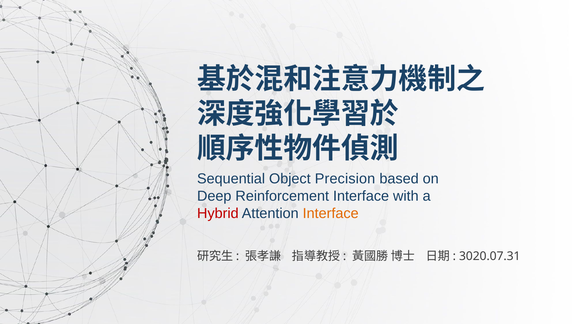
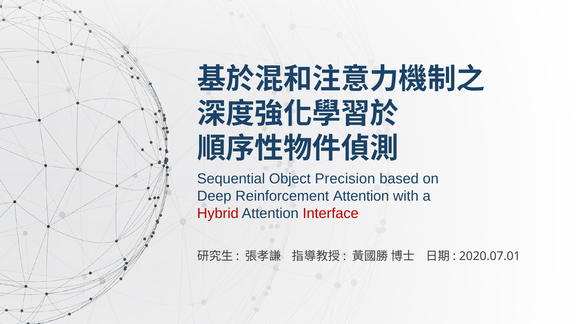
Reinforcement Interface: Interface -> Attention
Interface at (331, 213) colour: orange -> red
3020.07.31: 3020.07.31 -> 2020.07.01
